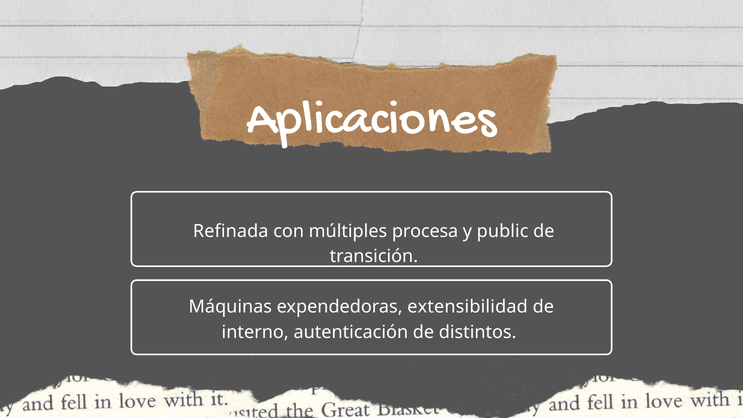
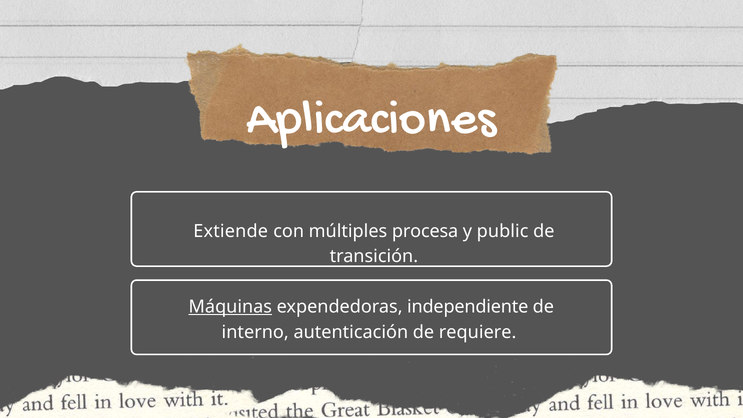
Refinada: Refinada -> Extiende
Máquinas underline: none -> present
extensibilidad: extensibilidad -> independiente
distintos: distintos -> requiere
